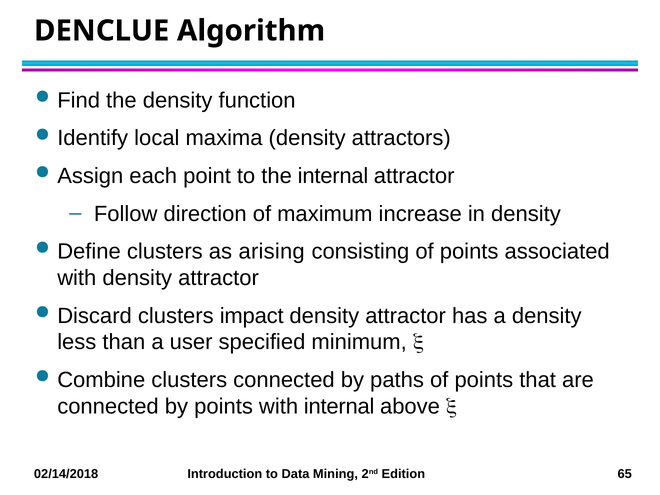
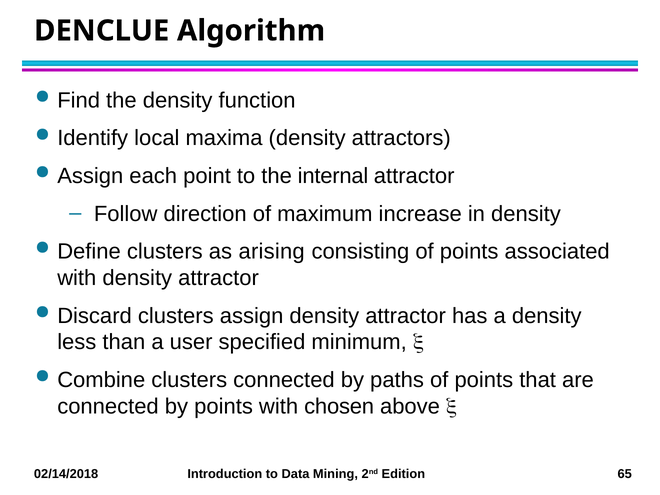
clusters impact: impact -> assign
with internal: internal -> chosen
